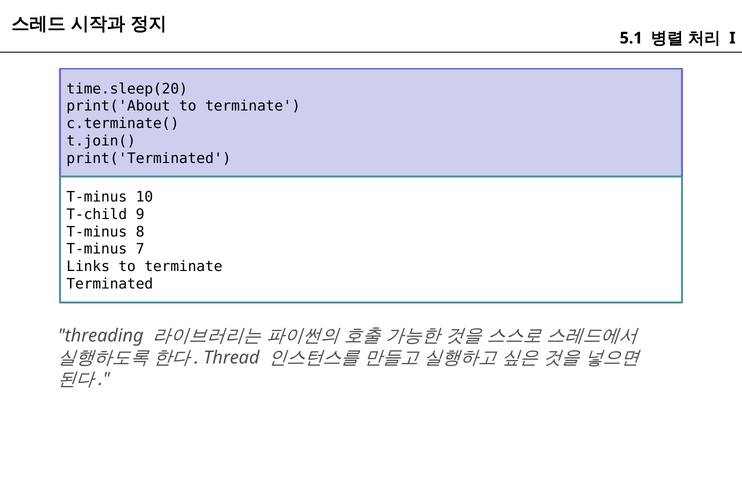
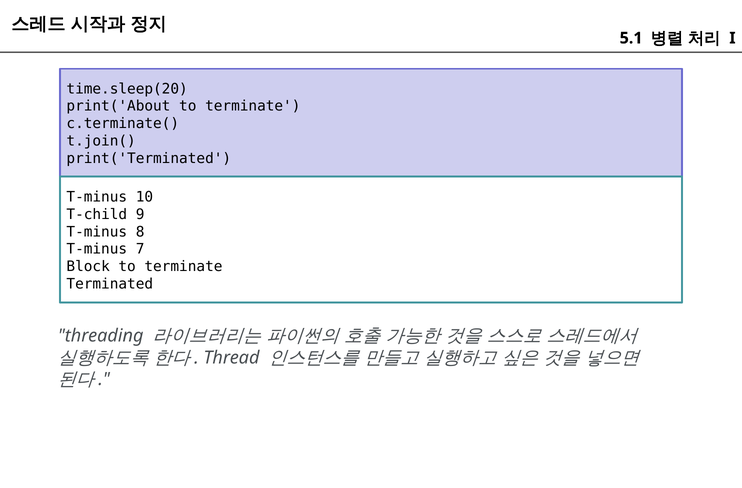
Links: Links -> Block
